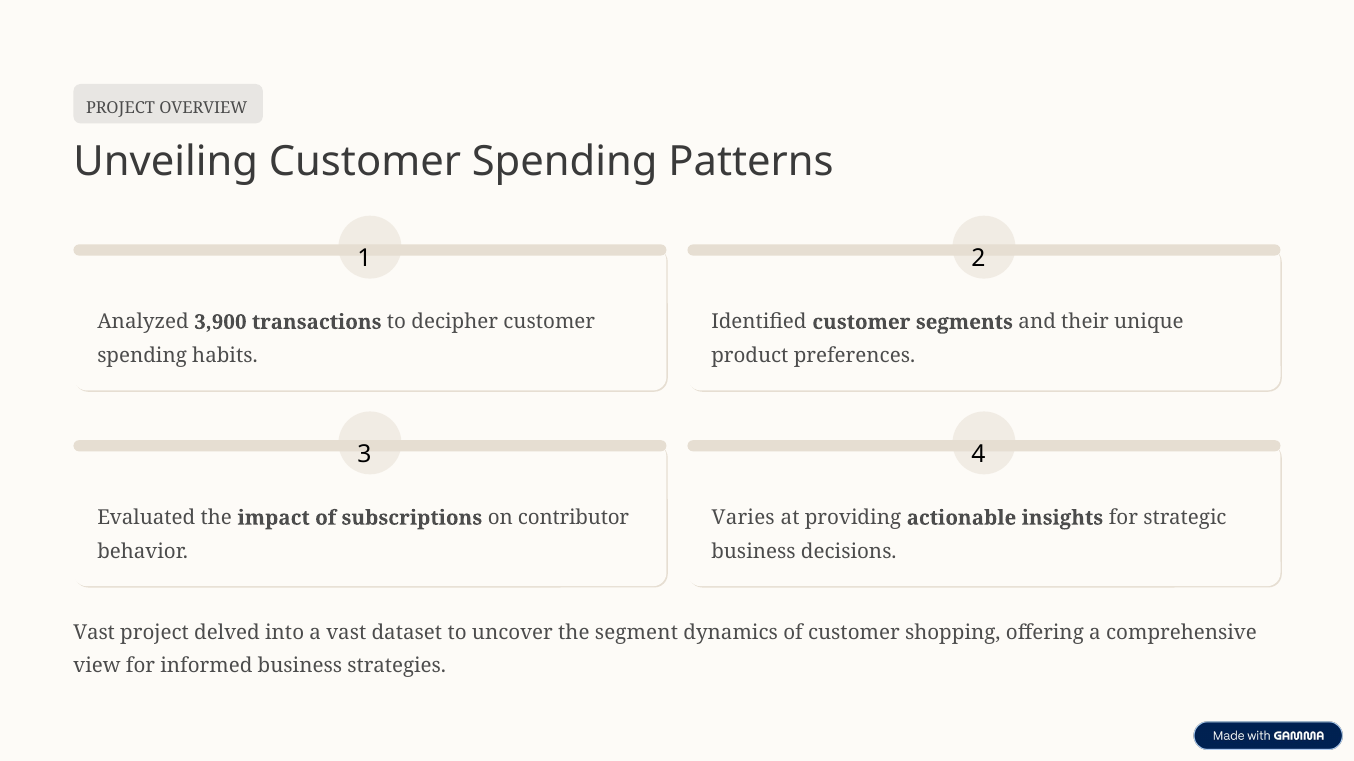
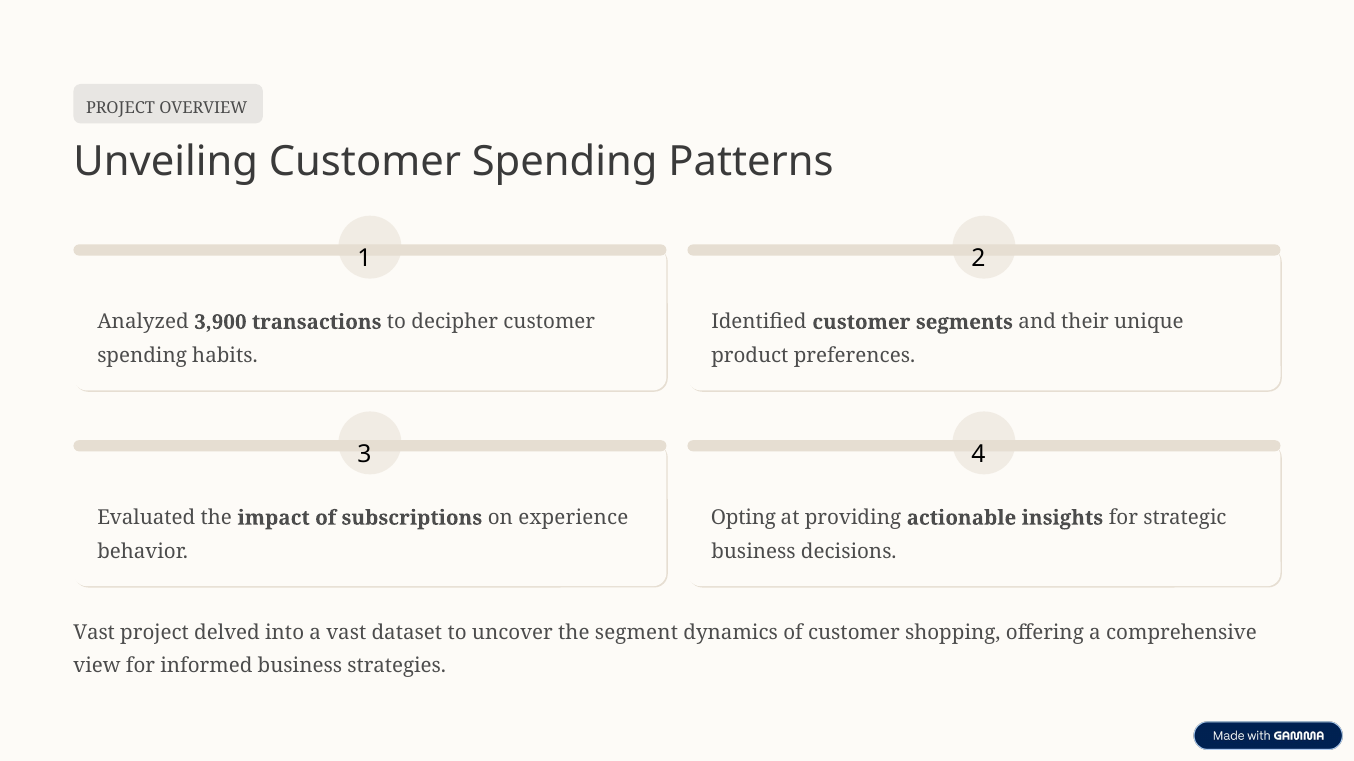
contributor: contributor -> experience
Varies: Varies -> Opting
